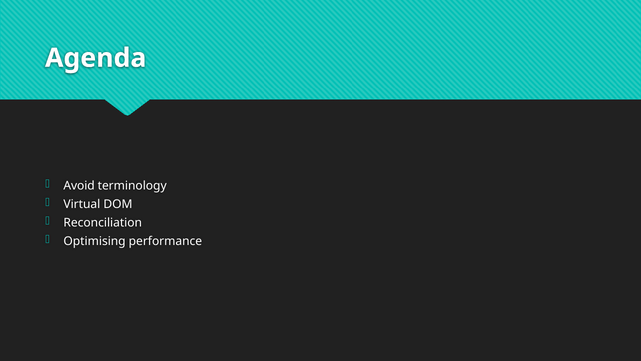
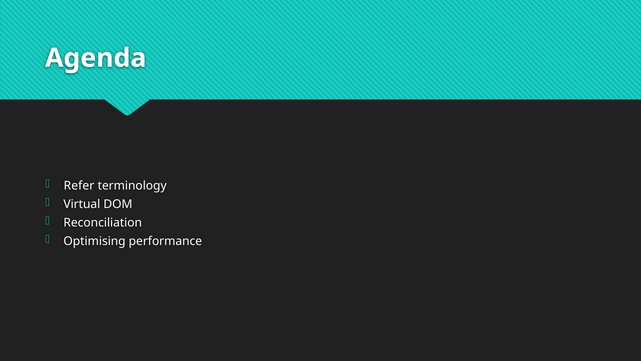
Avoid: Avoid -> Refer
